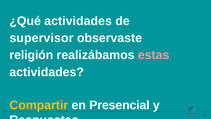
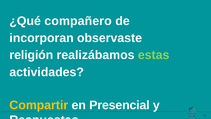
¿Qué actividades: actividades -> compañero
supervisor: supervisor -> incorporan
estas colour: pink -> light green
